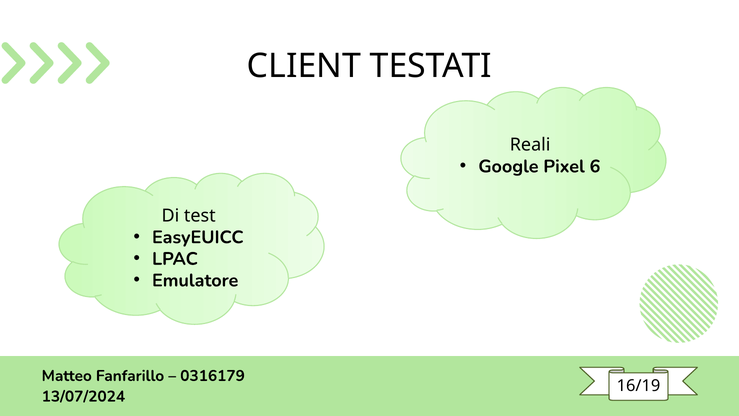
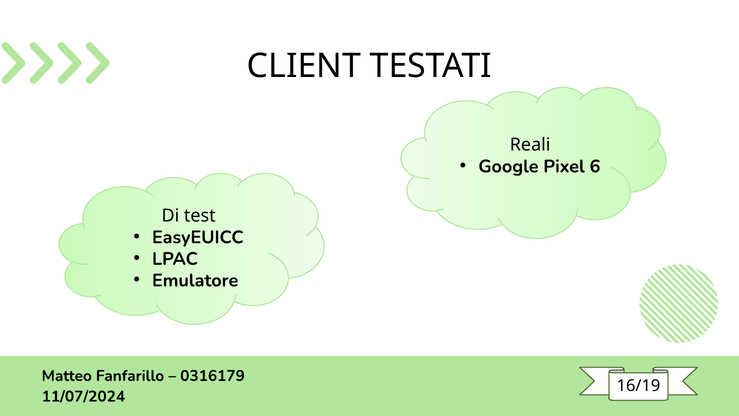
13/07/2024: 13/07/2024 -> 11/07/2024
